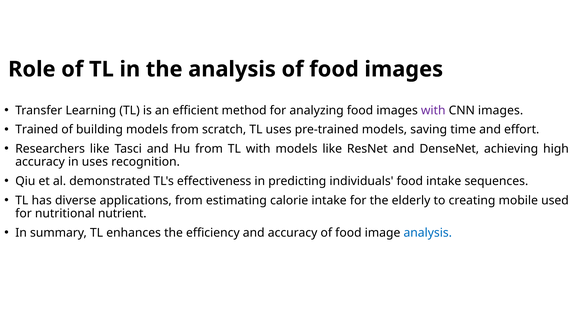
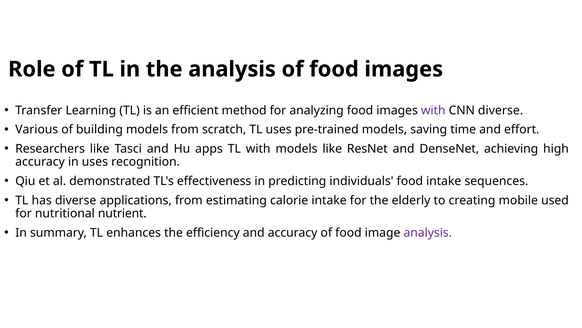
CNN images: images -> diverse
Trained: Trained -> Various
Hu from: from -> apps
analysis at (428, 232) colour: blue -> purple
